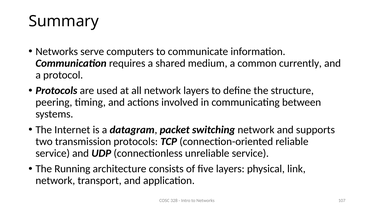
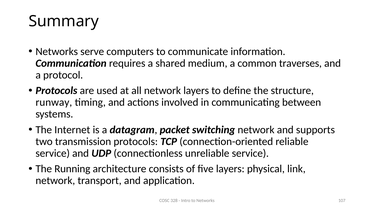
currently: currently -> traverses
peering: peering -> runway
